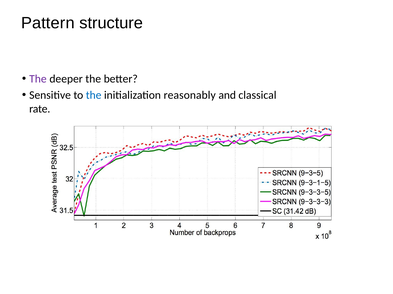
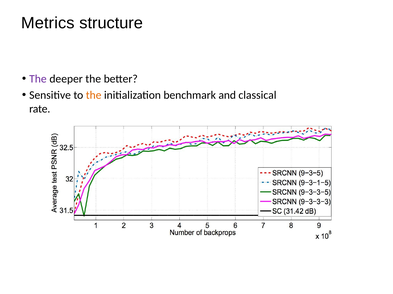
Pattern: Pattern -> Metrics
the at (94, 95) colour: blue -> orange
reasonably: reasonably -> benchmark
